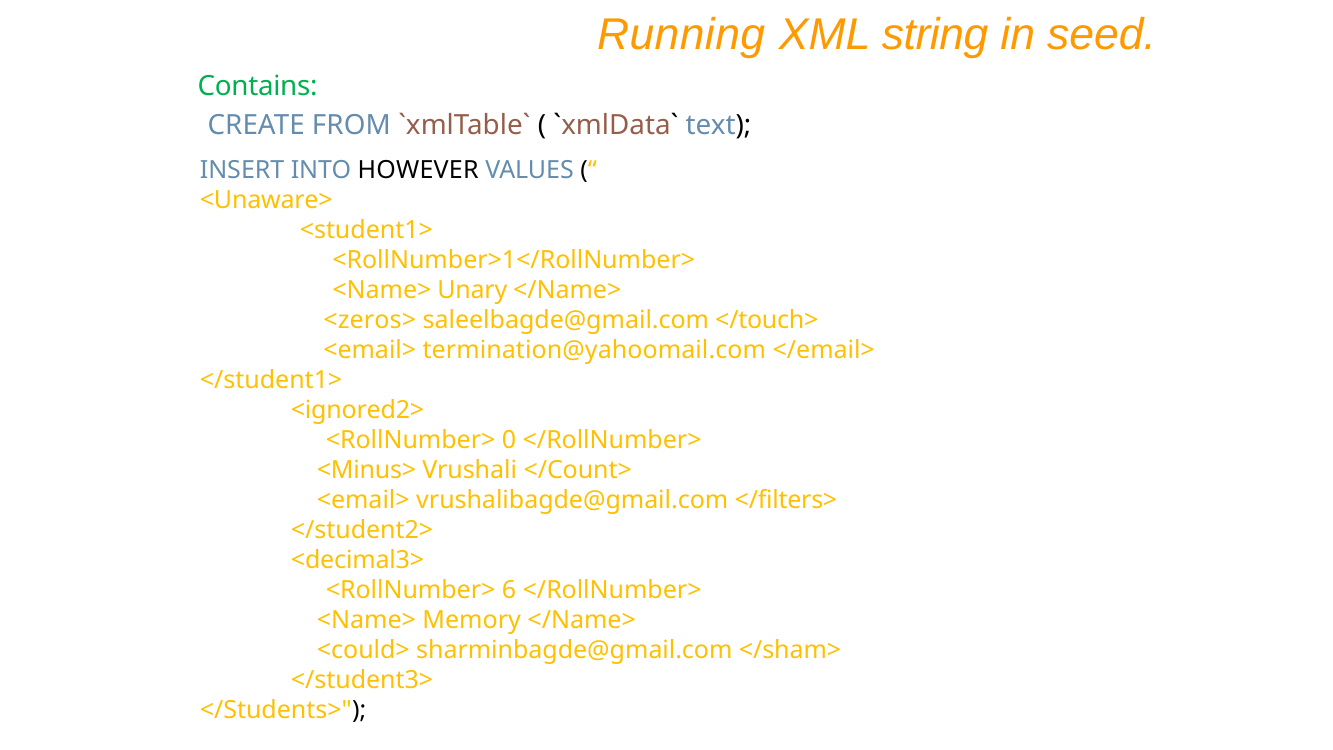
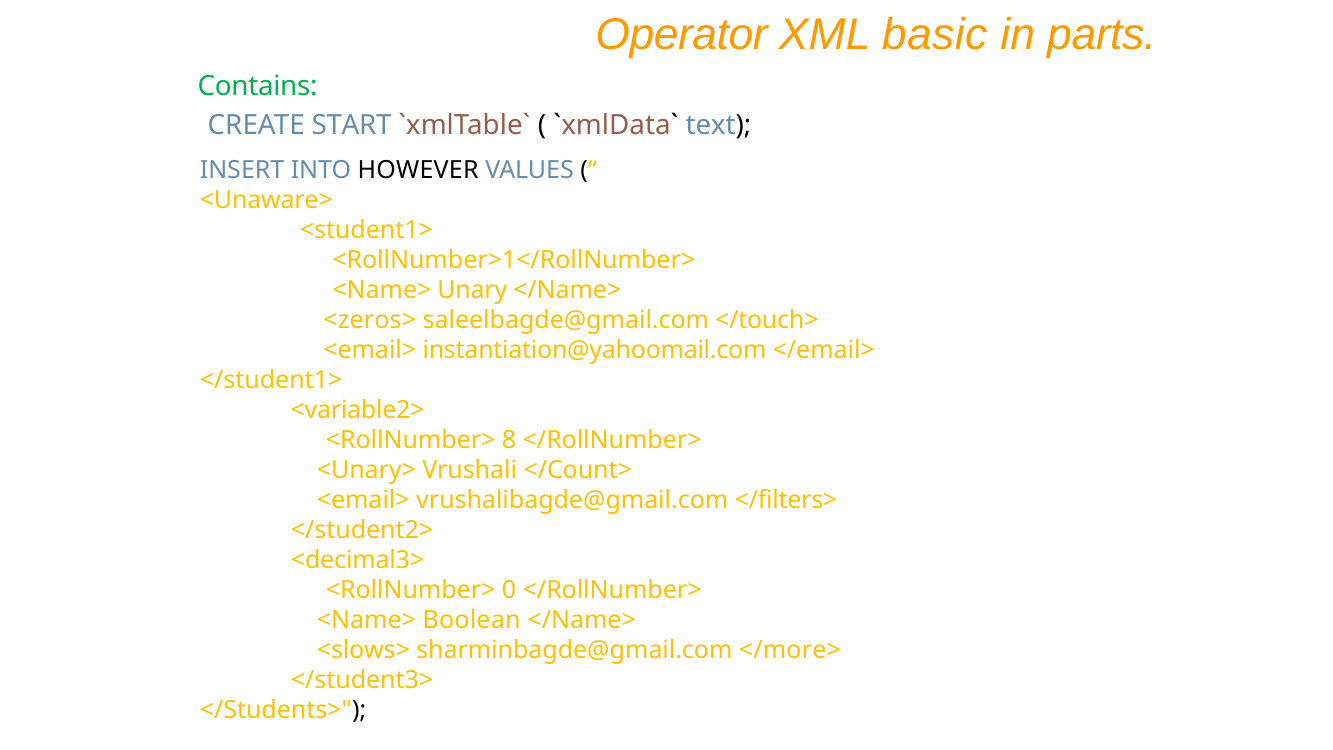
Running: Running -> Operator
string: string -> basic
seed: seed -> parts
FROM: FROM -> START
termination@yahoomail.com: termination@yahoomail.com -> instantiation@yahoomail.com
<ignored2>: <ignored2> -> <variable2>
0: 0 -> 8
<Minus>: <Minus> -> <Unary>
6: 6 -> 0
Memory: Memory -> Boolean
<could>: <could> -> <slows>
</sham>: </sham> -> </more>
